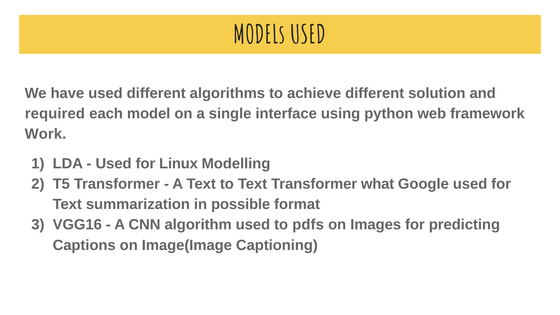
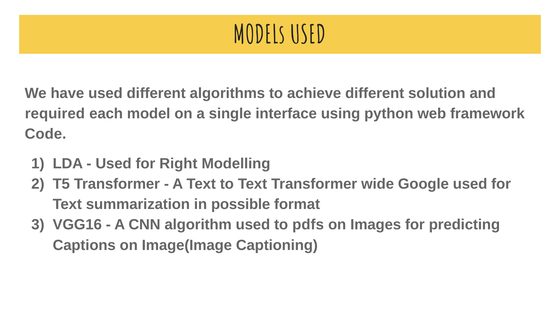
Work: Work -> Code
Linux: Linux -> Right
what: what -> wide
